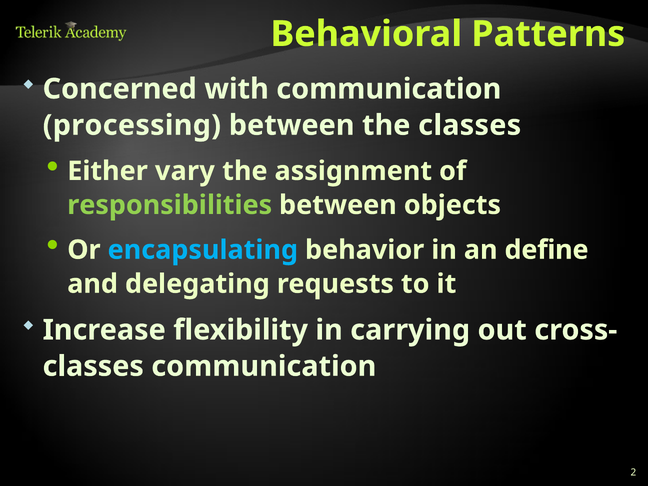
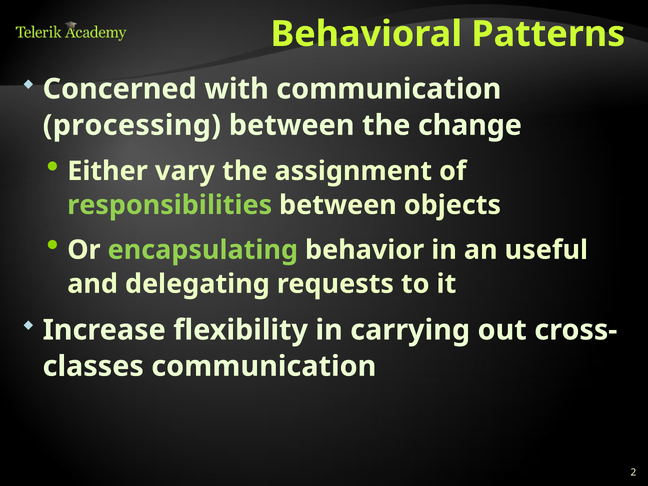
the classes: classes -> change
encapsulating colour: light blue -> light green
define: define -> useful
